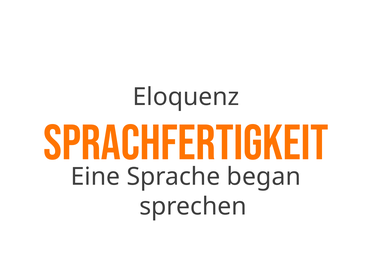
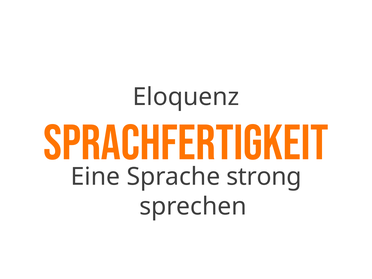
began: began -> strong
